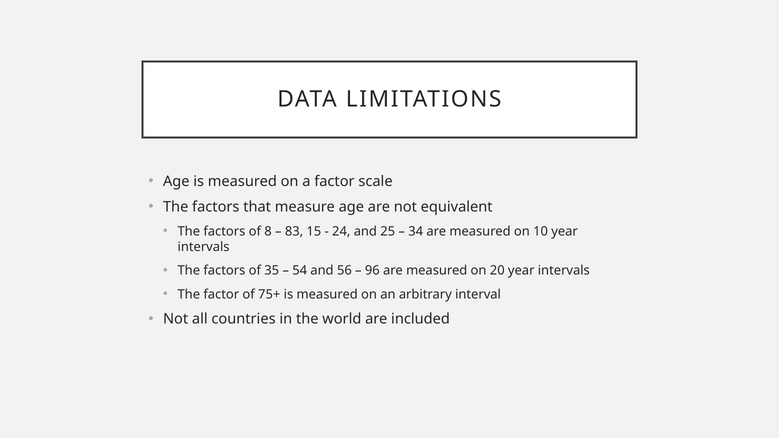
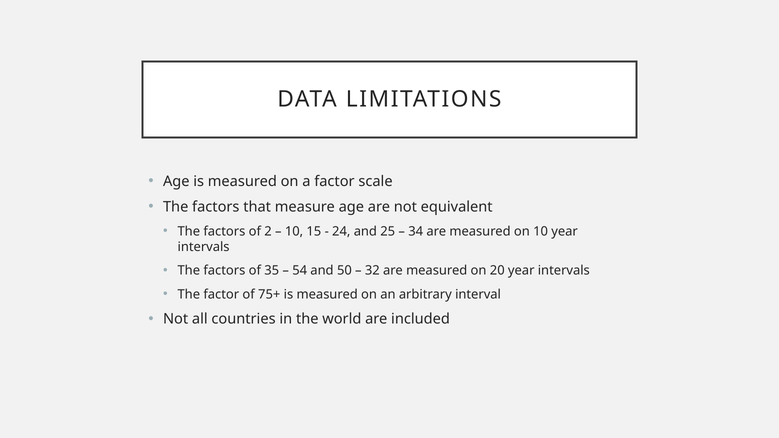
8: 8 -> 2
83 at (294, 231): 83 -> 10
56: 56 -> 50
96: 96 -> 32
